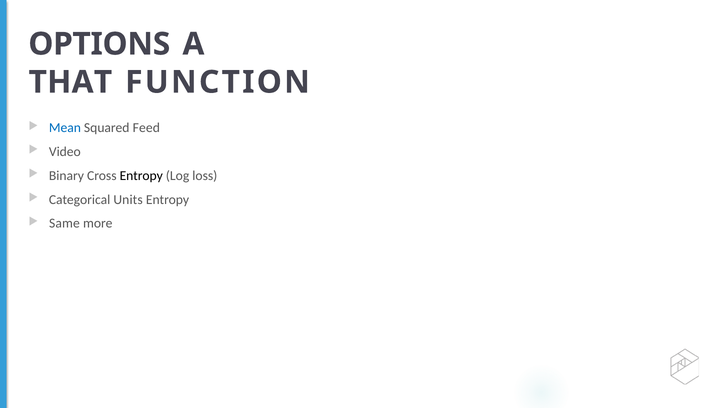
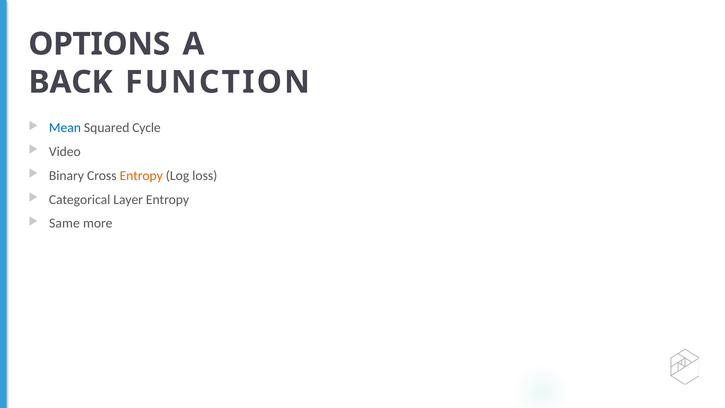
THAT: THAT -> BACK
Feed: Feed -> Cycle
Entropy at (141, 176) colour: black -> orange
Units: Units -> Layer
